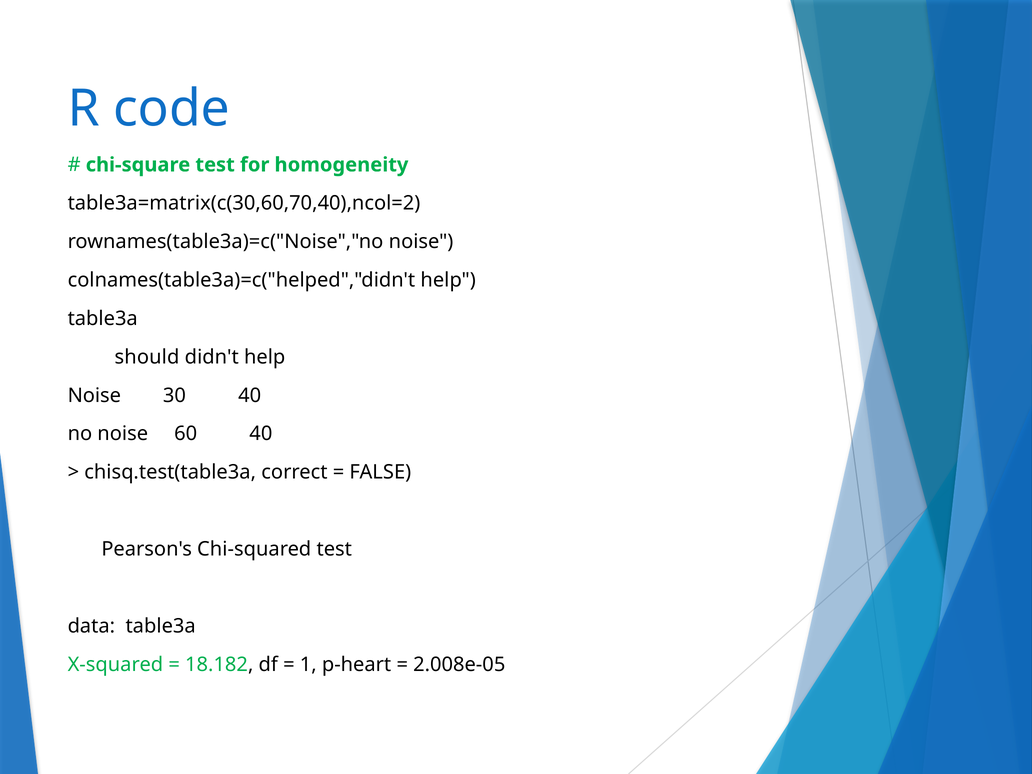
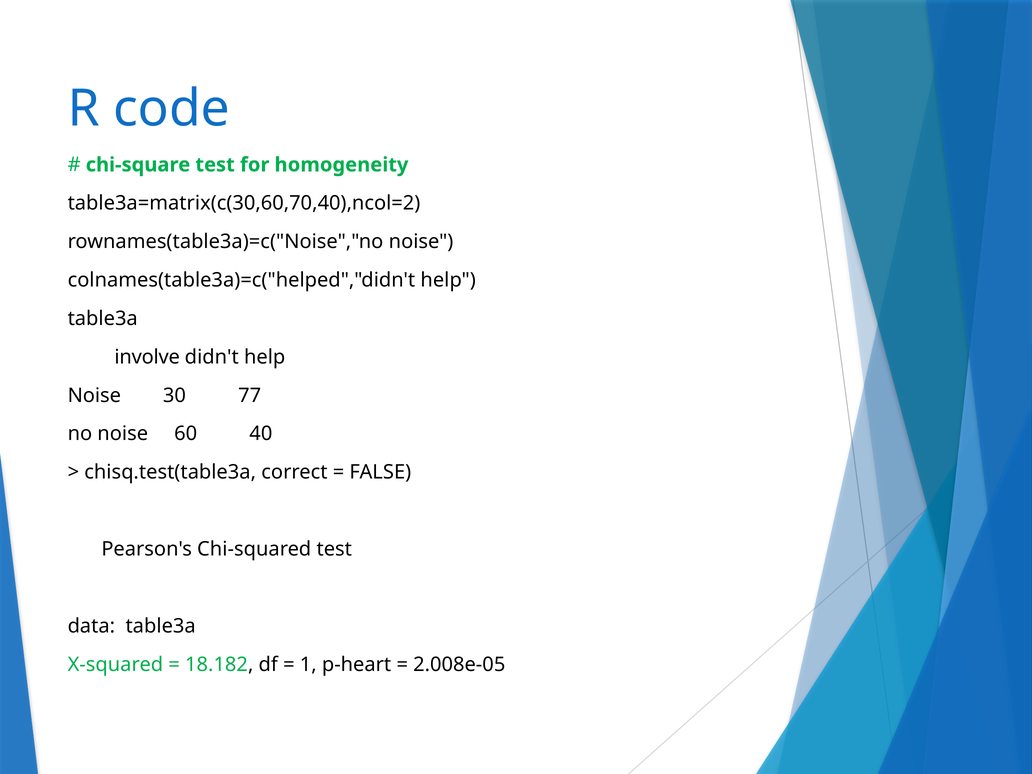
should: should -> involve
30 40: 40 -> 77
